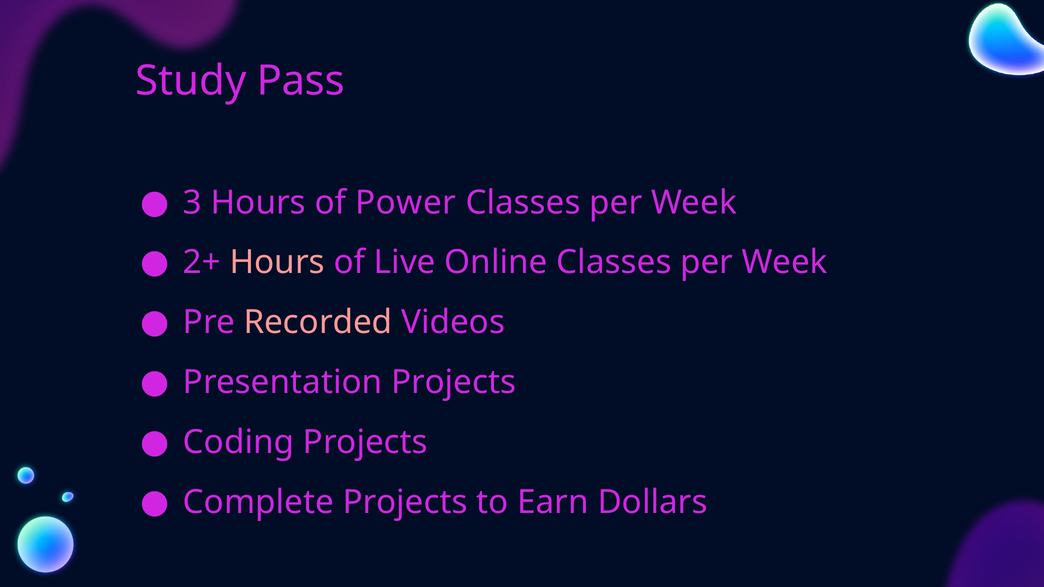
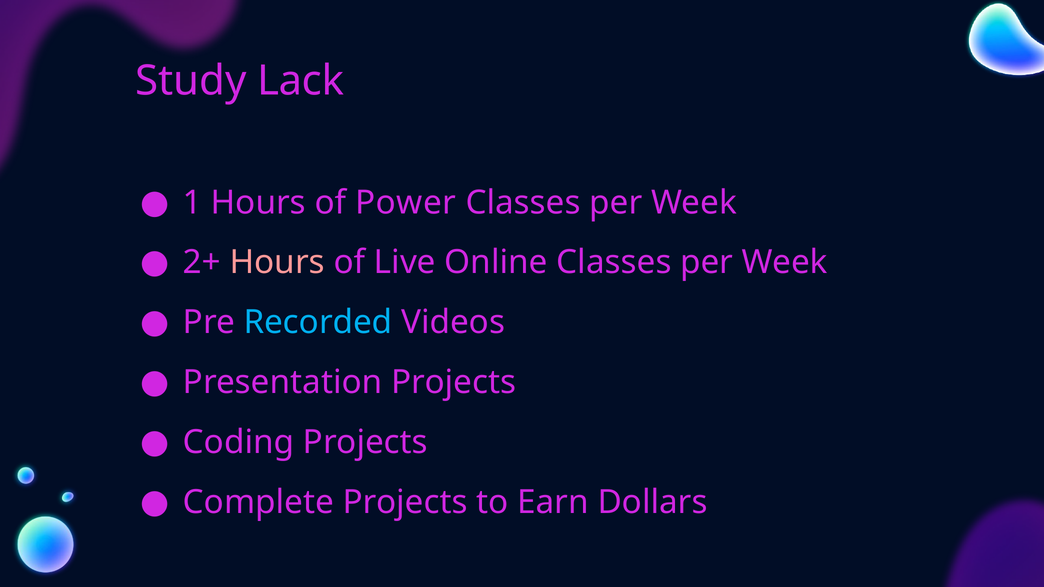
Pass: Pass -> Lack
3: 3 -> 1
Recorded colour: pink -> light blue
